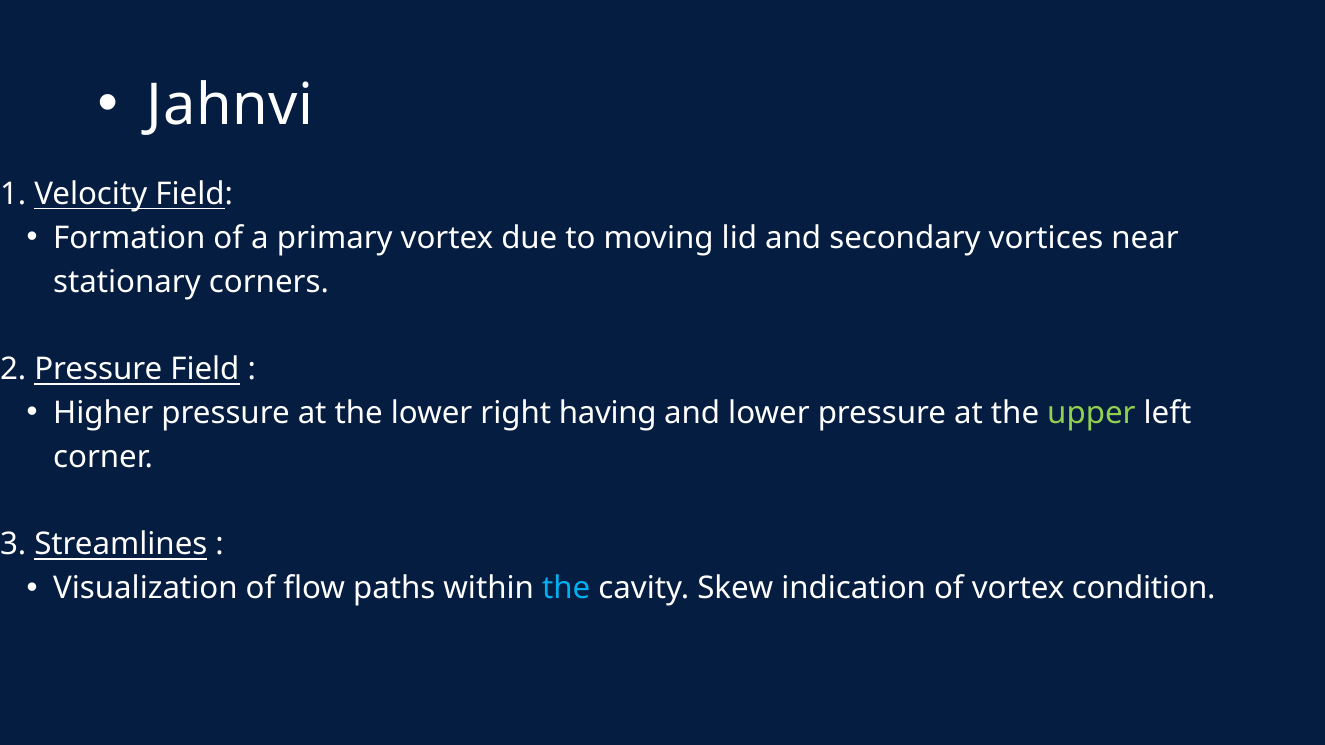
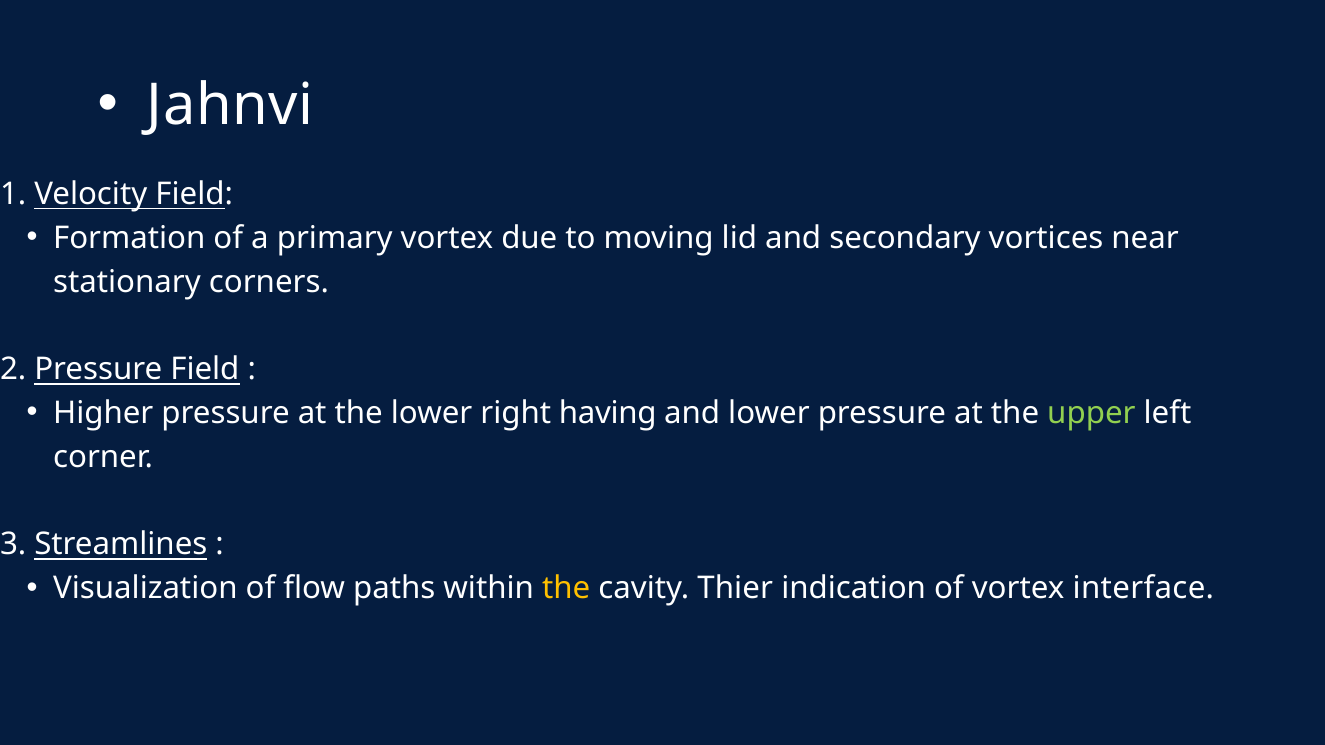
the at (566, 589) colour: light blue -> yellow
Skew: Skew -> Thier
condition: condition -> interface
